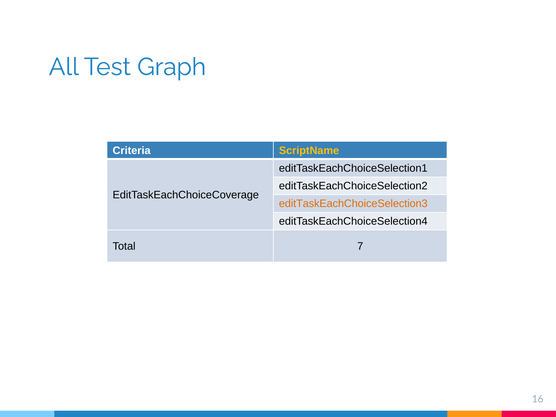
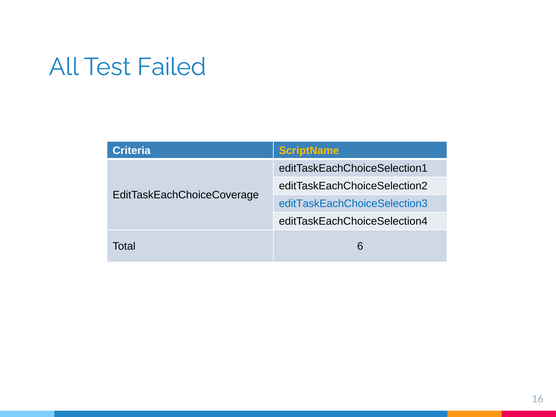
Graph: Graph -> Failed
editTaskEachChoiceSelection3 colour: orange -> blue
7: 7 -> 6
